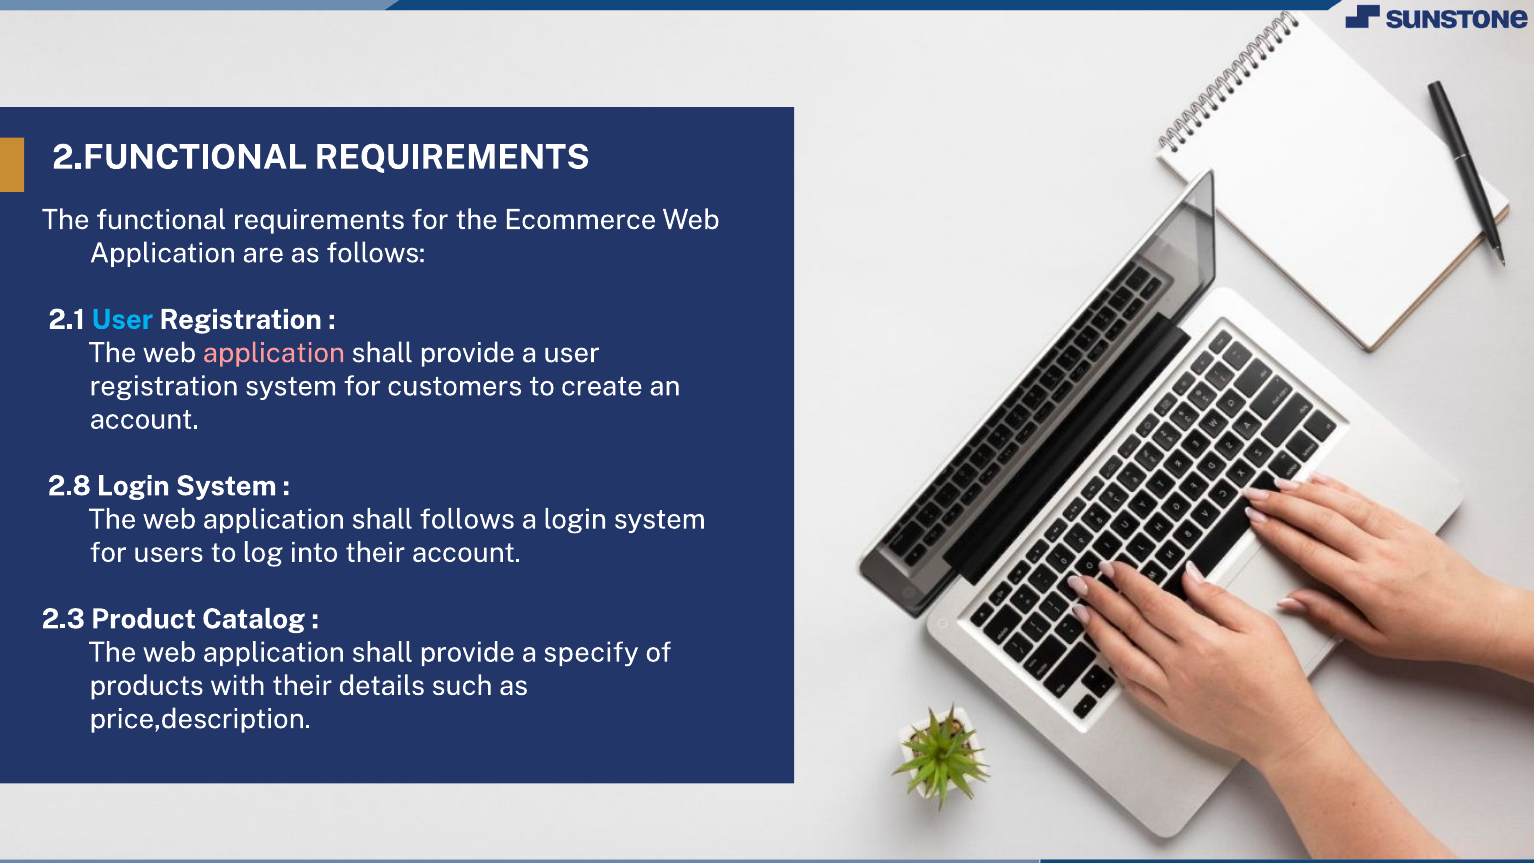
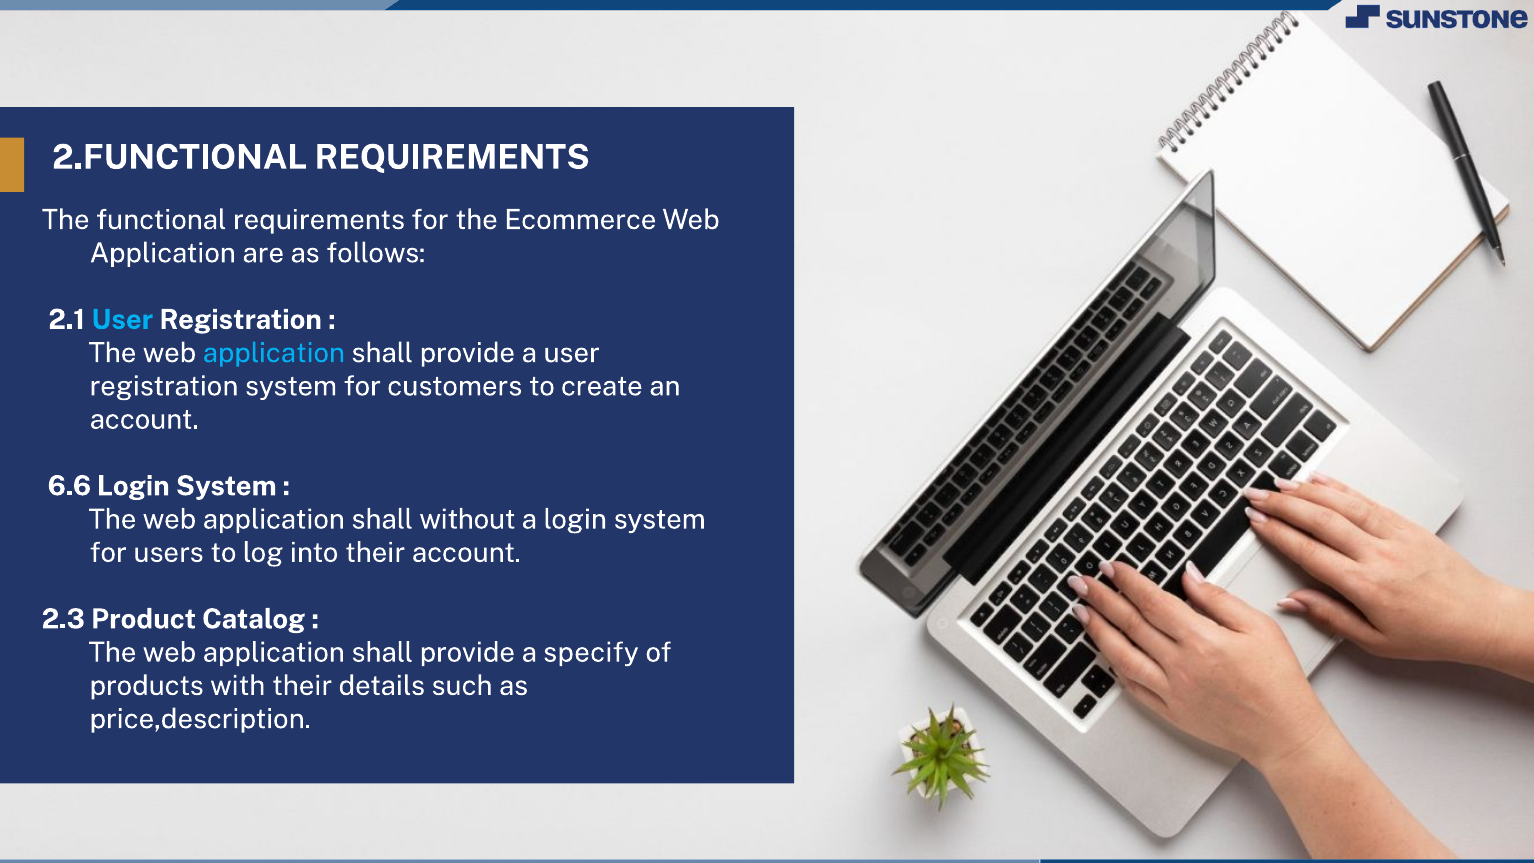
application at (274, 353) colour: pink -> light blue
2.8: 2.8 -> 6.6
shall follows: follows -> without
